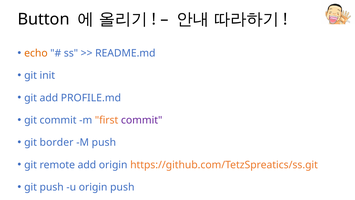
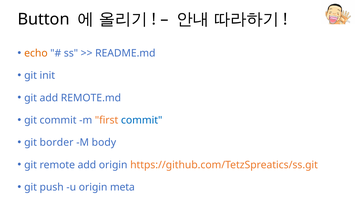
PROFILE.md: PROFILE.md -> REMOTE.md
commit at (142, 120) colour: purple -> blue
M push: push -> body
origin push: push -> meta
